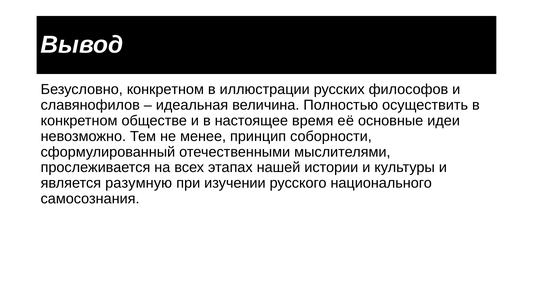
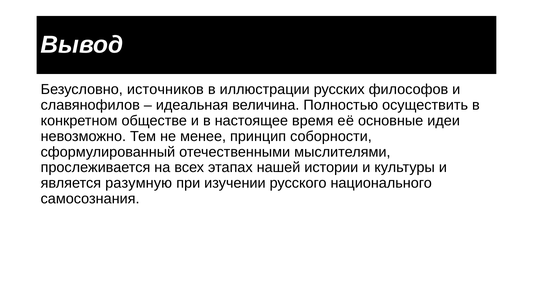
Безусловно конкретном: конкретном -> источников
